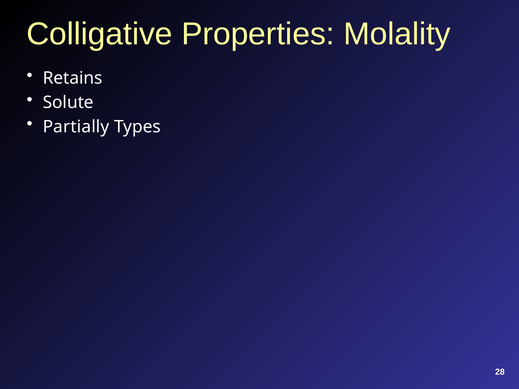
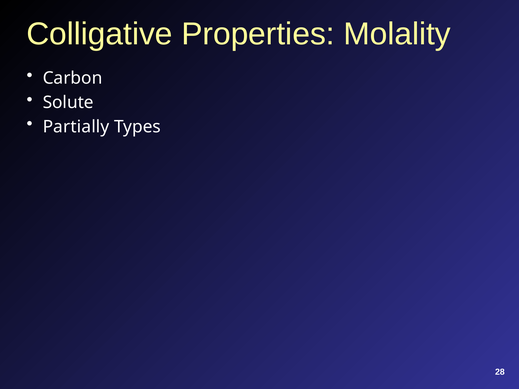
Retains: Retains -> Carbon
